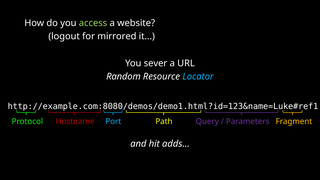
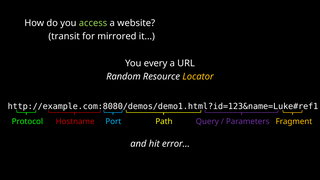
logout: logout -> transit
sever: sever -> every
Locator colour: light blue -> yellow
adds…: adds… -> error…
